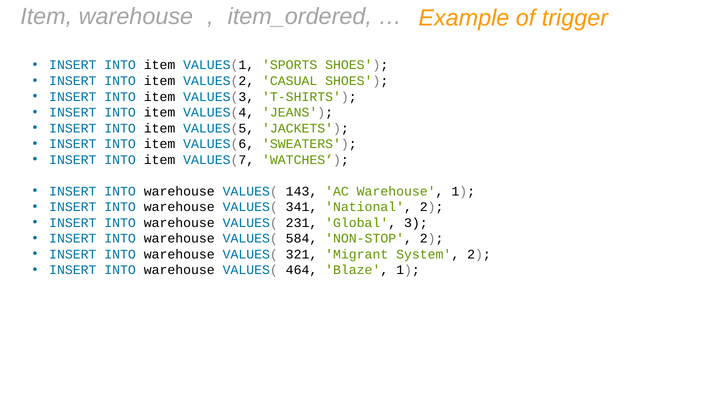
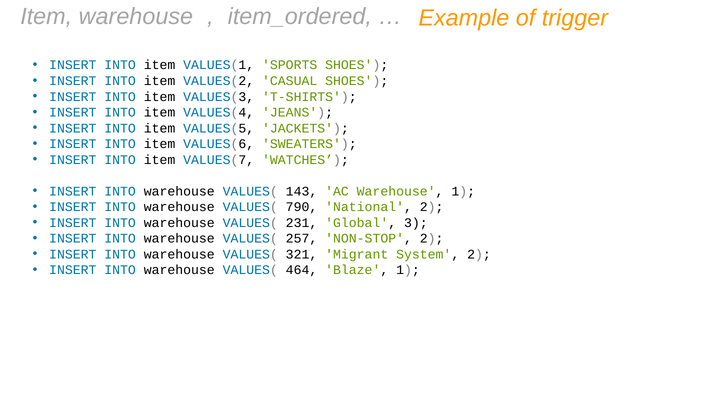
341: 341 -> 790
584: 584 -> 257
